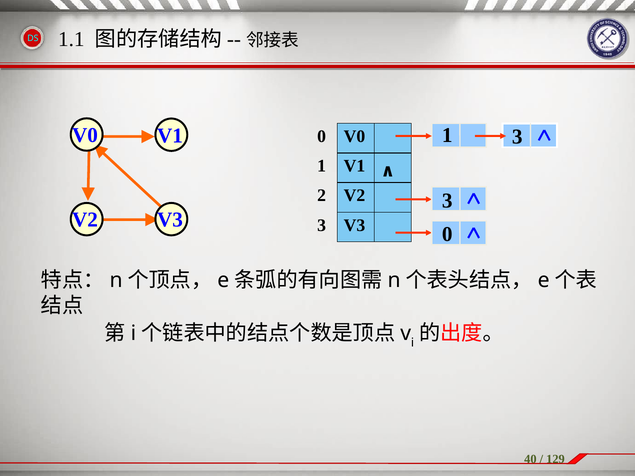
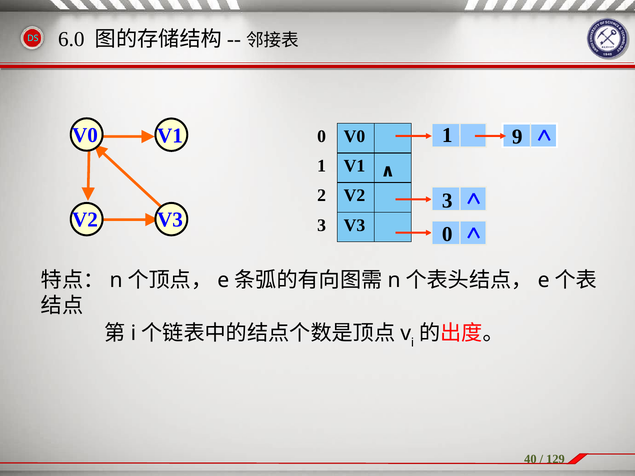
1.1: 1.1 -> 6.0
1 3: 3 -> 9
